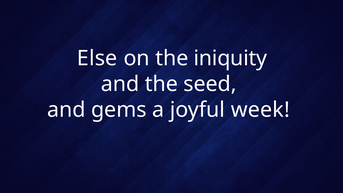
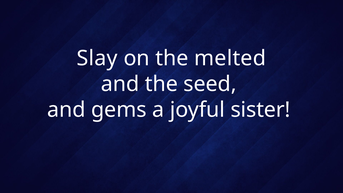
Else: Else -> Slay
iniquity: iniquity -> melted
week: week -> sister
